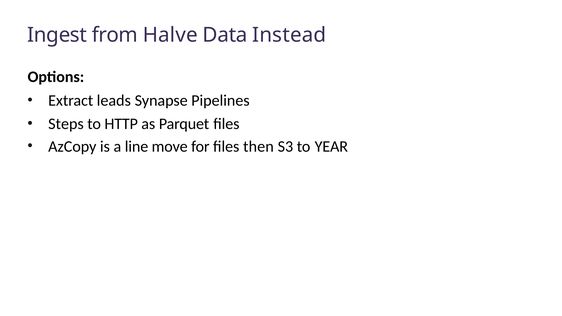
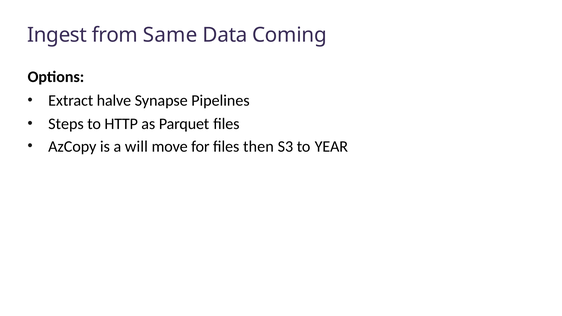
Halve: Halve -> Same
Instead: Instead -> Coming
leads: leads -> halve
line: line -> will
